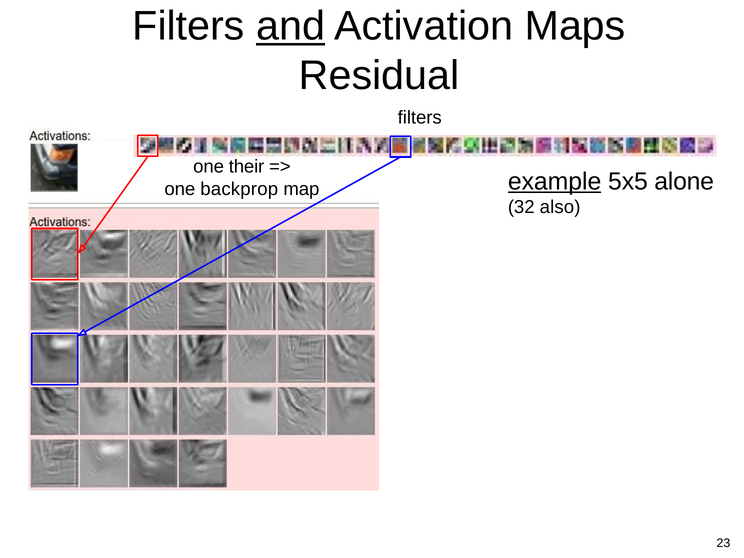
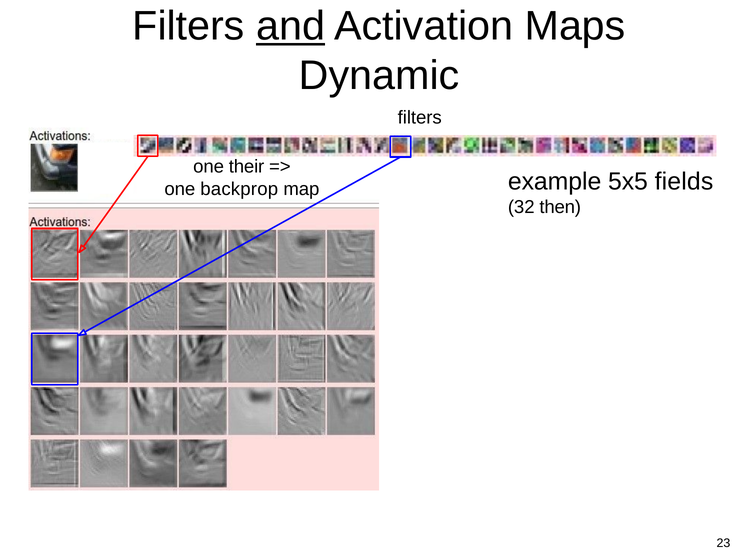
Residual: Residual -> Dynamic
example underline: present -> none
alone: alone -> fields
also: also -> then
